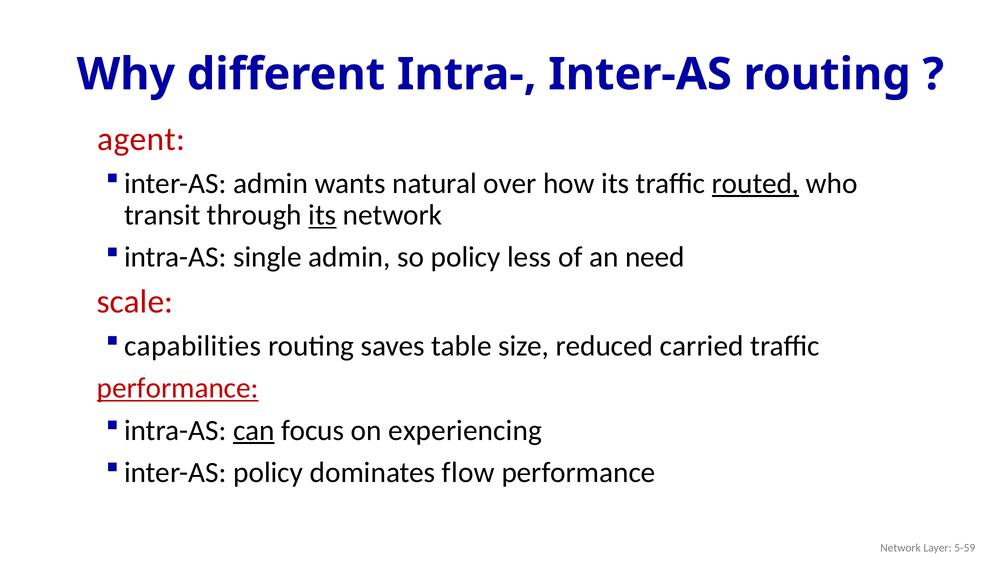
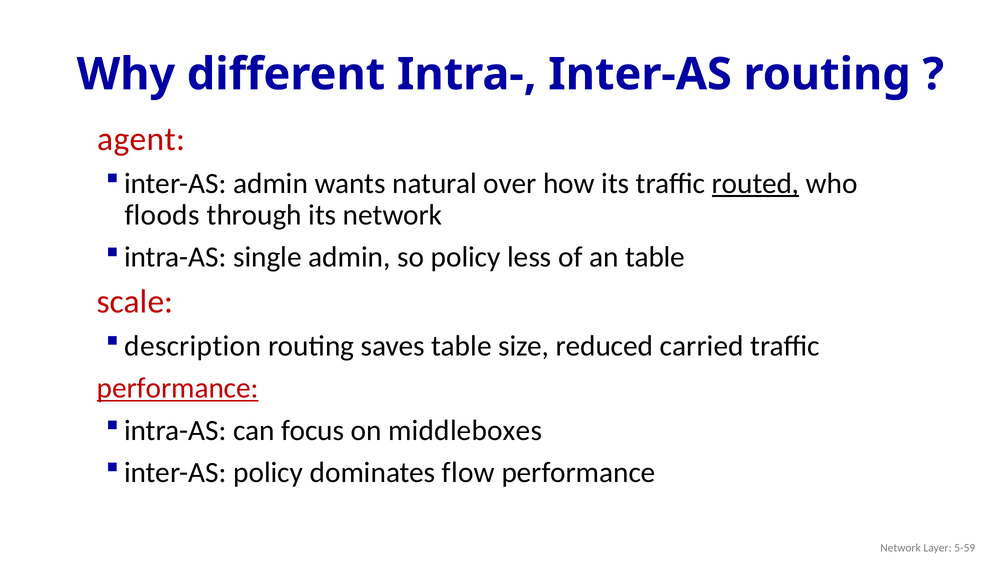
transit: transit -> floods
its at (322, 215) underline: present -> none
an need: need -> table
capabilities: capabilities -> description
can underline: present -> none
experiencing: experiencing -> middleboxes
